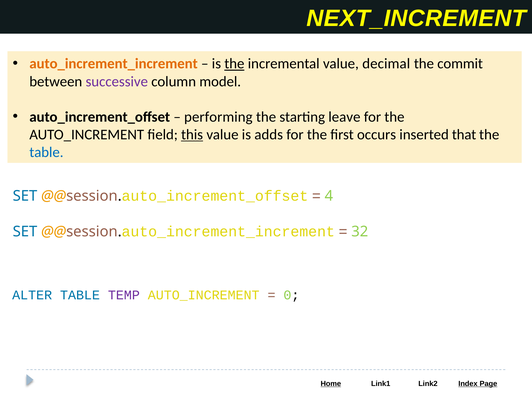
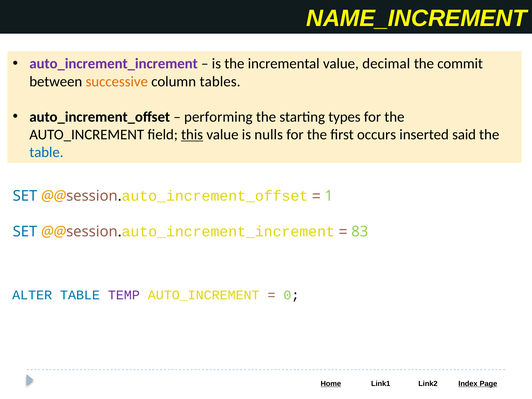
NEXT_INCREMENT: NEXT_INCREMENT -> NAME_INCREMENT
auto_increment_increment colour: orange -> purple
the at (234, 64) underline: present -> none
successive colour: purple -> orange
model: model -> tables
leave: leave -> types
adds: adds -> nulls
that: that -> said
4: 4 -> 1
32: 32 -> 83
